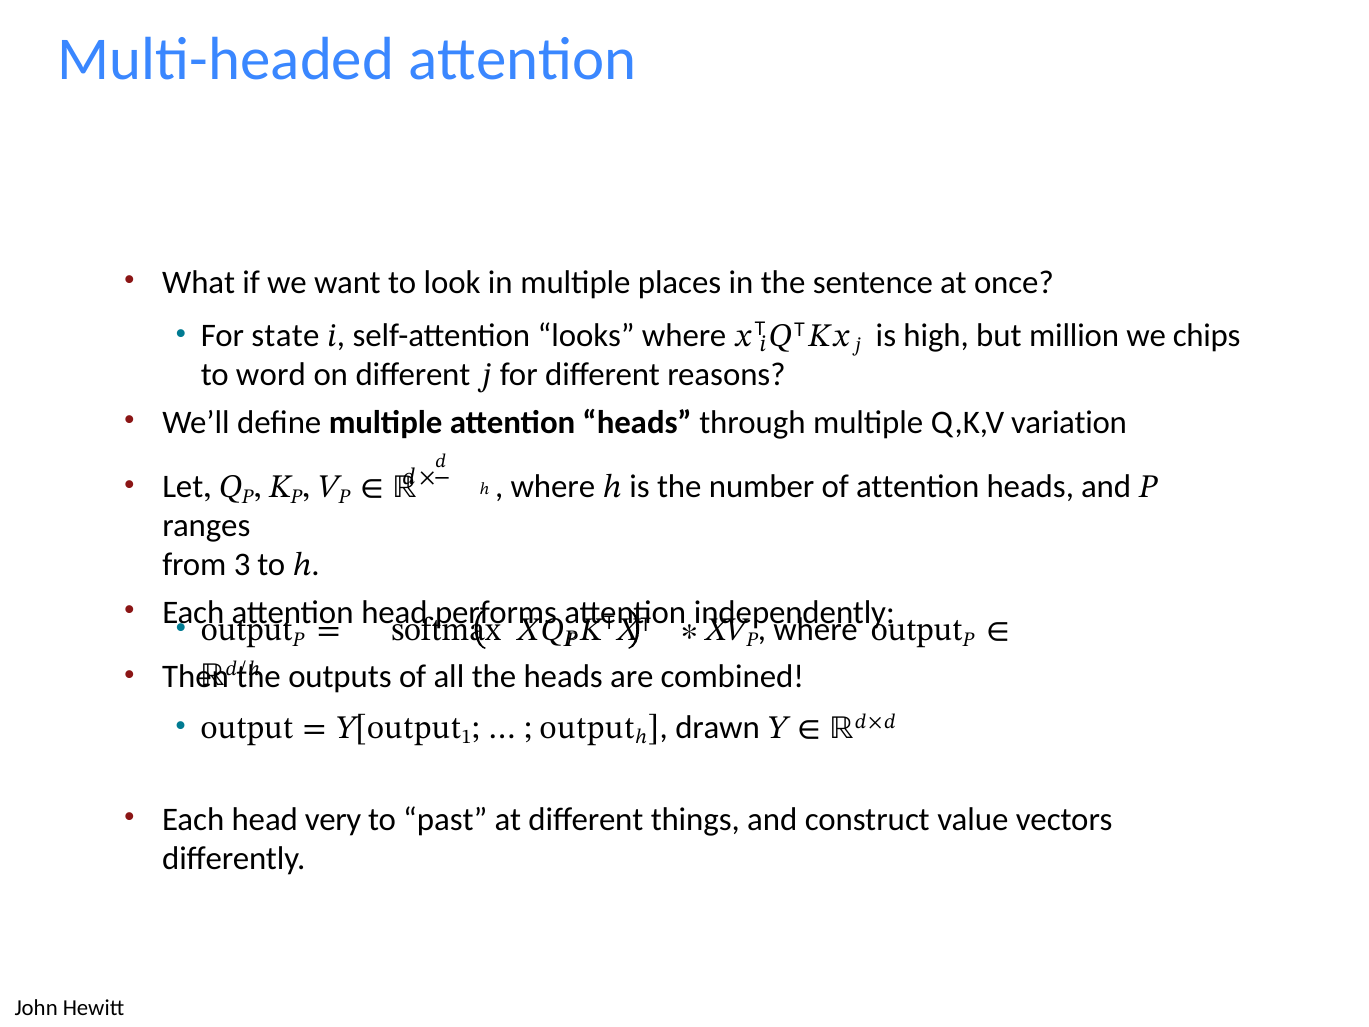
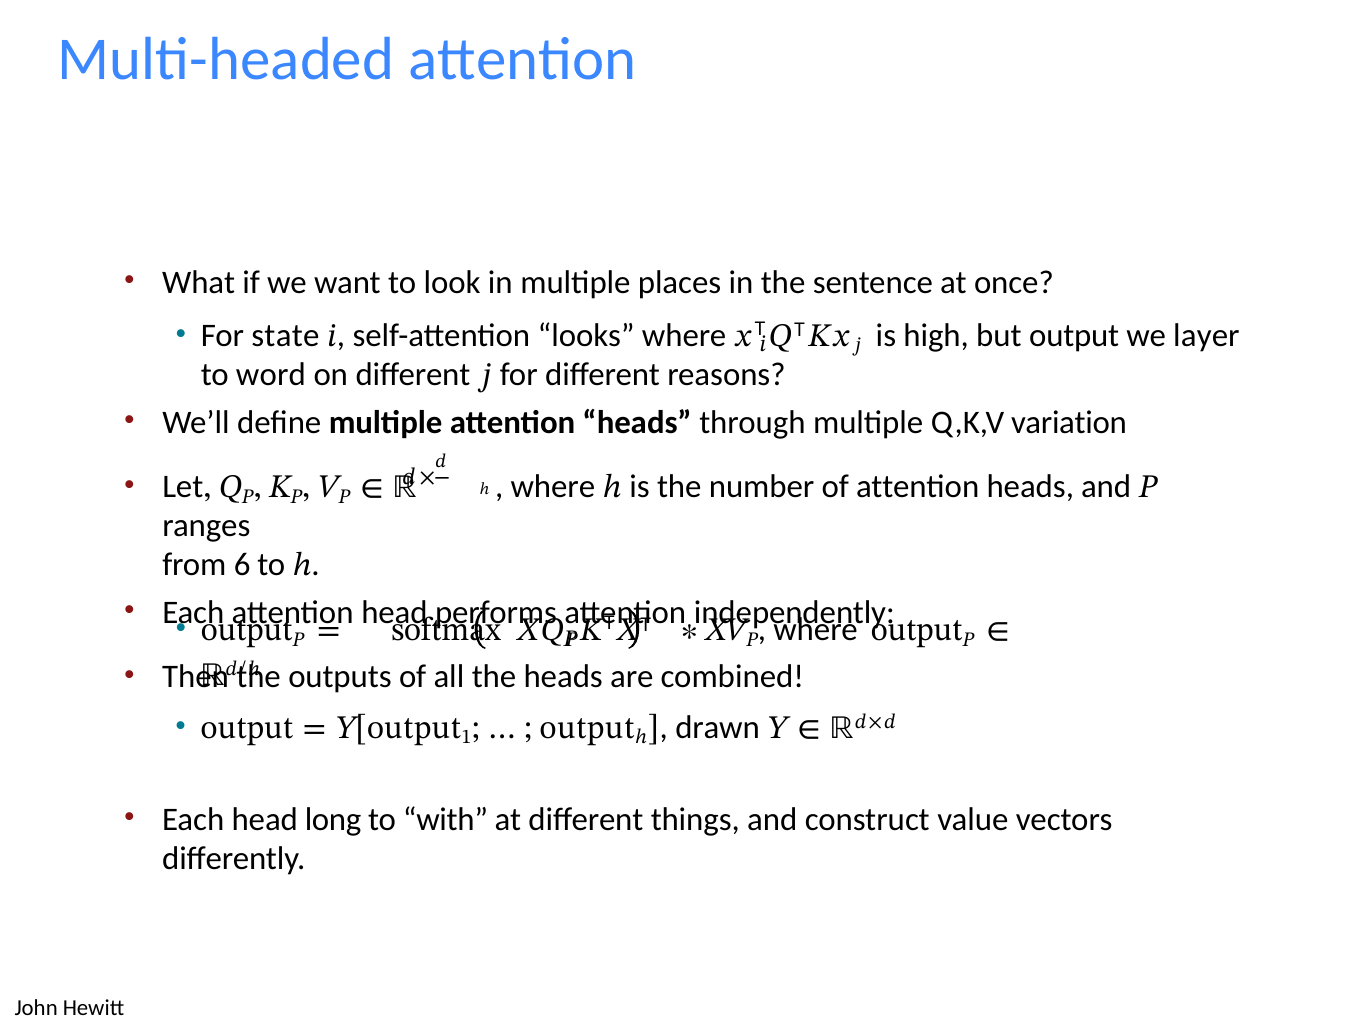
but million: million -> output
chips: chips -> layer
3: 3 -> 6
very: very -> long
past: past -> with
